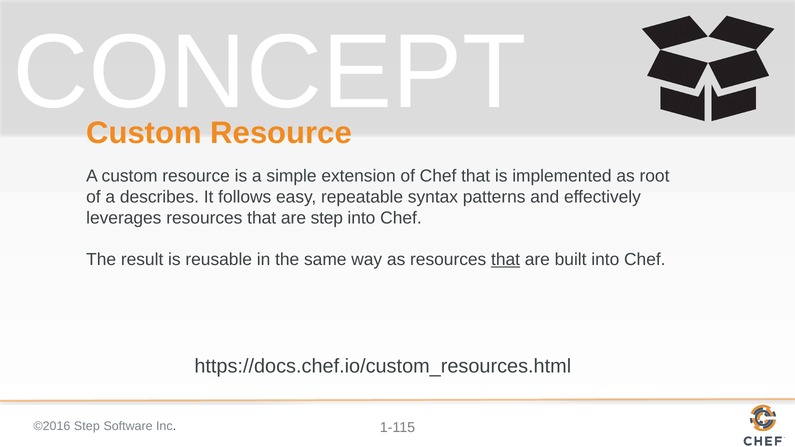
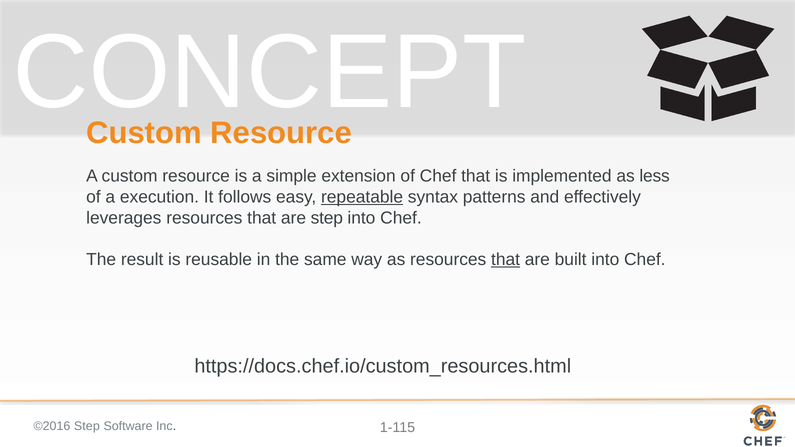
root: root -> less
describes: describes -> execution
repeatable underline: none -> present
